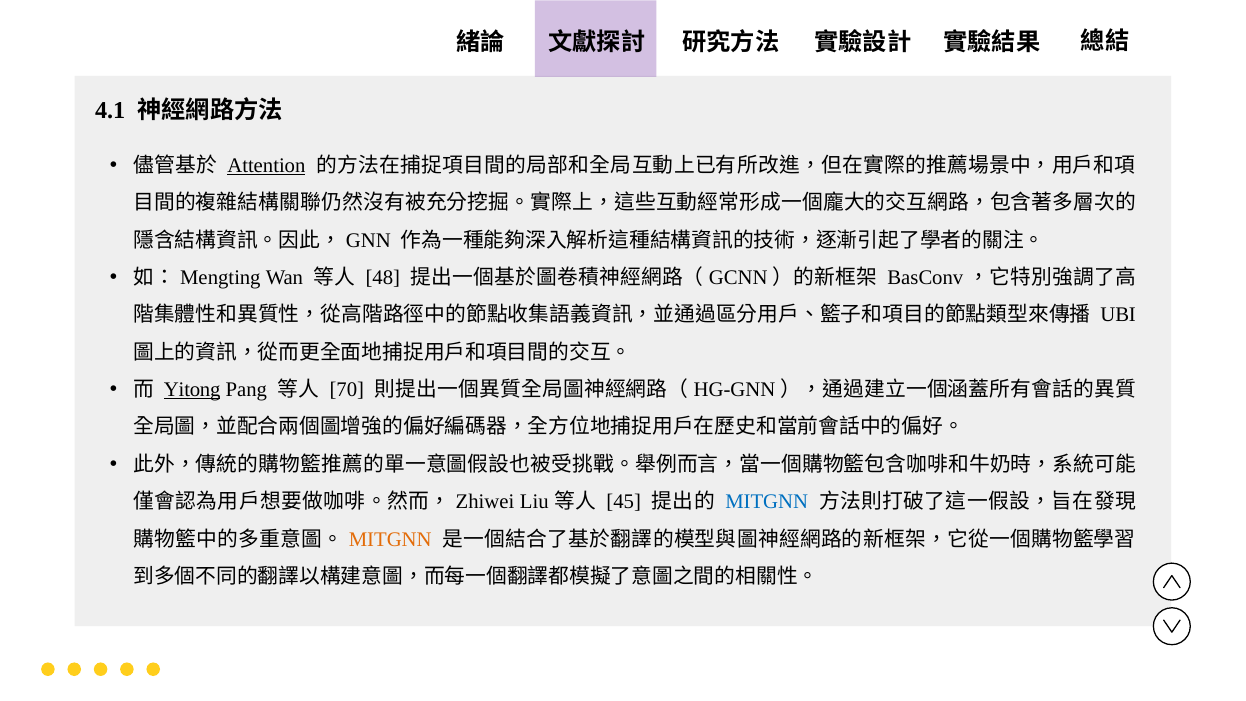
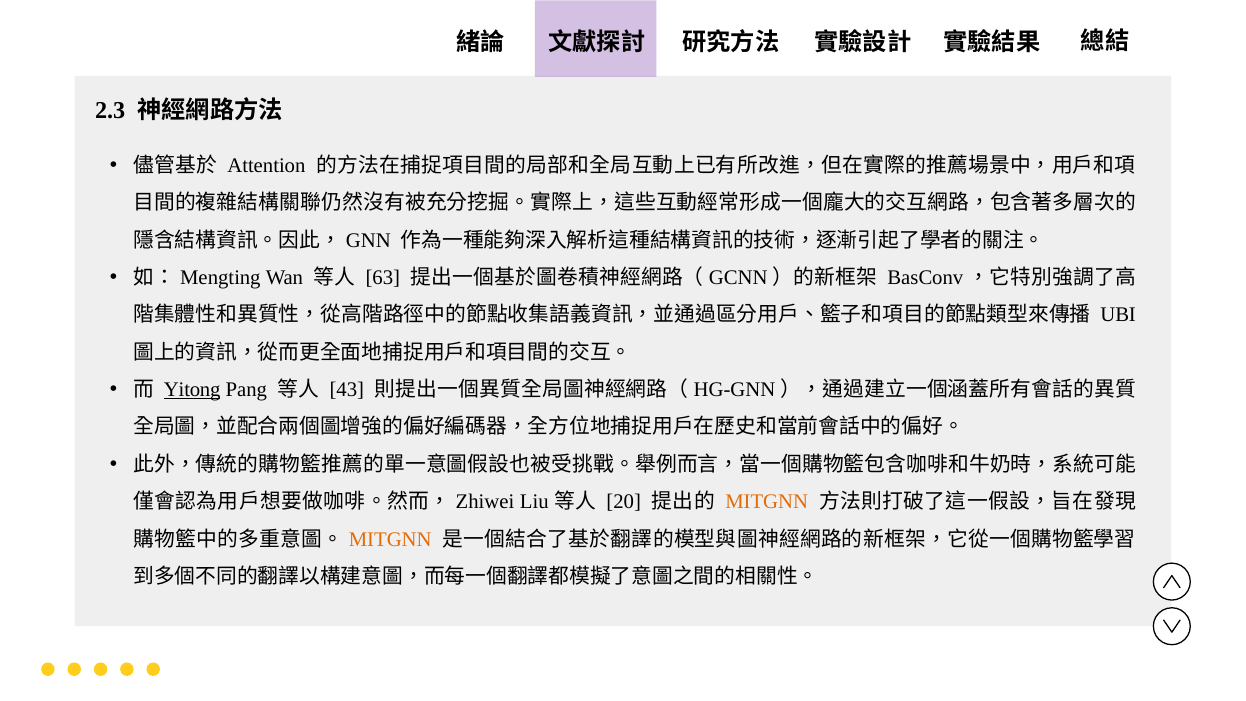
4.1: 4.1 -> 2.3
Attention underline: present -> none
48: 48 -> 63
70: 70 -> 43
45: 45 -> 20
MITGNN at (767, 502) colour: blue -> orange
